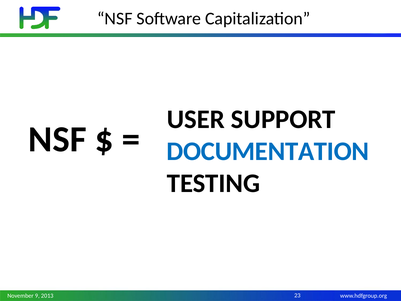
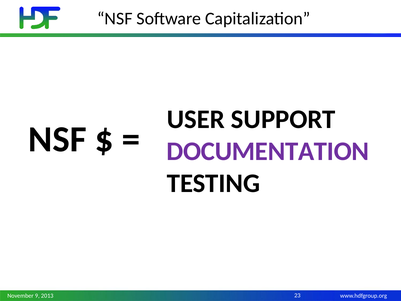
DOCUMENTATION colour: blue -> purple
